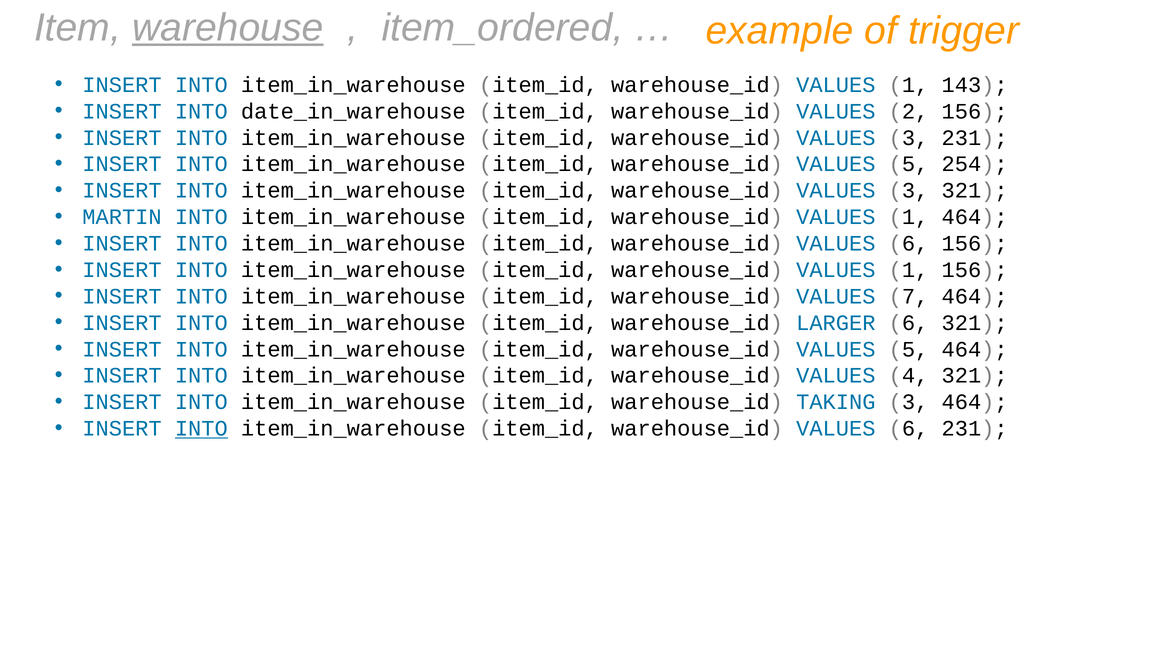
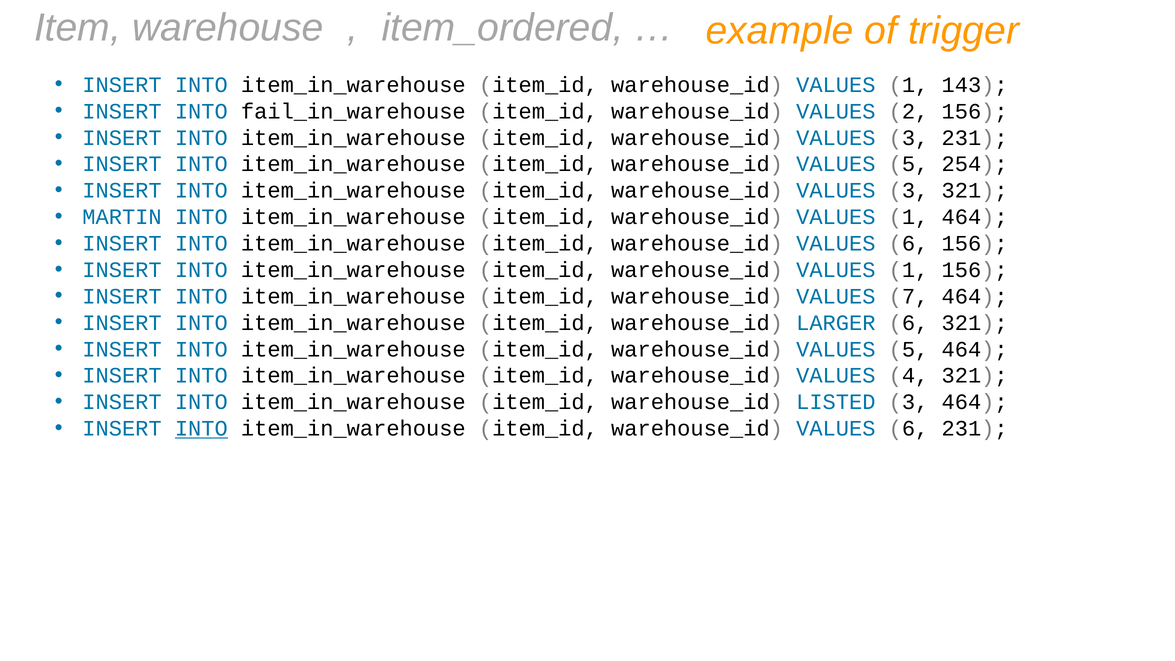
warehouse underline: present -> none
date_in_warehouse: date_in_warehouse -> fail_in_warehouse
TAKING: TAKING -> LISTED
